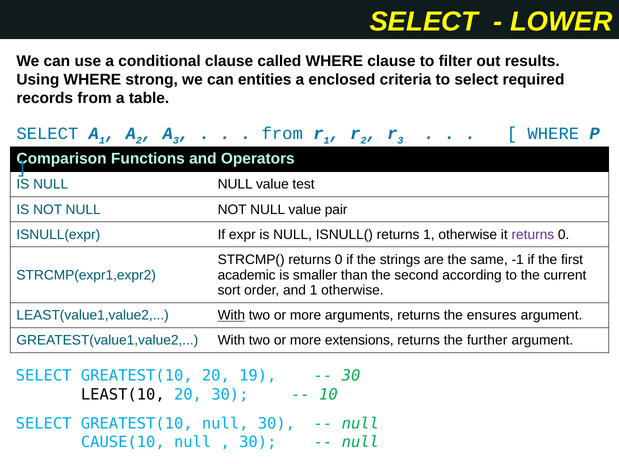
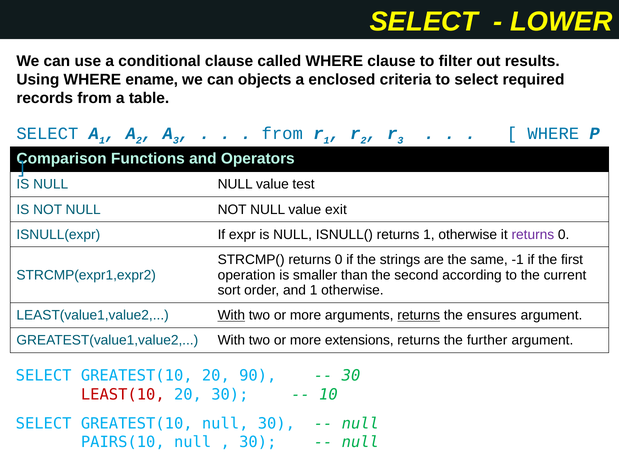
strong: strong -> ename
entities: entities -> objects
pair: pair -> exit
academic: academic -> operation
returns at (419, 316) underline: none -> present
19: 19 -> 90
LEAST(10 colour: black -> red
CAUSE(10: CAUSE(10 -> PAIRS(10
